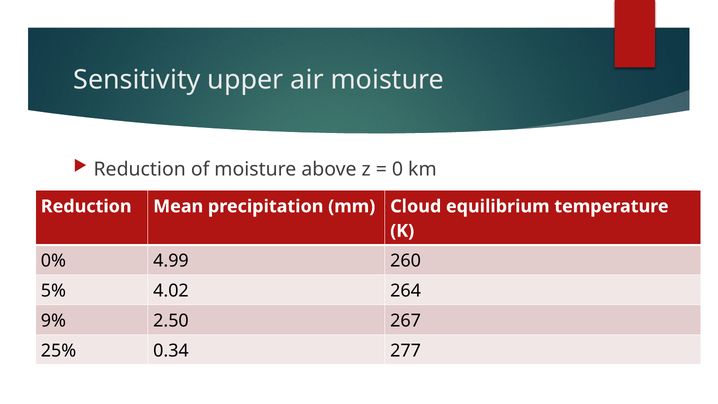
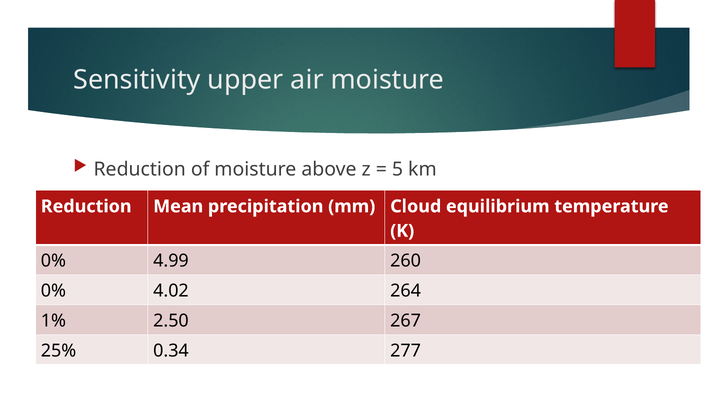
0: 0 -> 5
5% at (53, 291): 5% -> 0%
9%: 9% -> 1%
